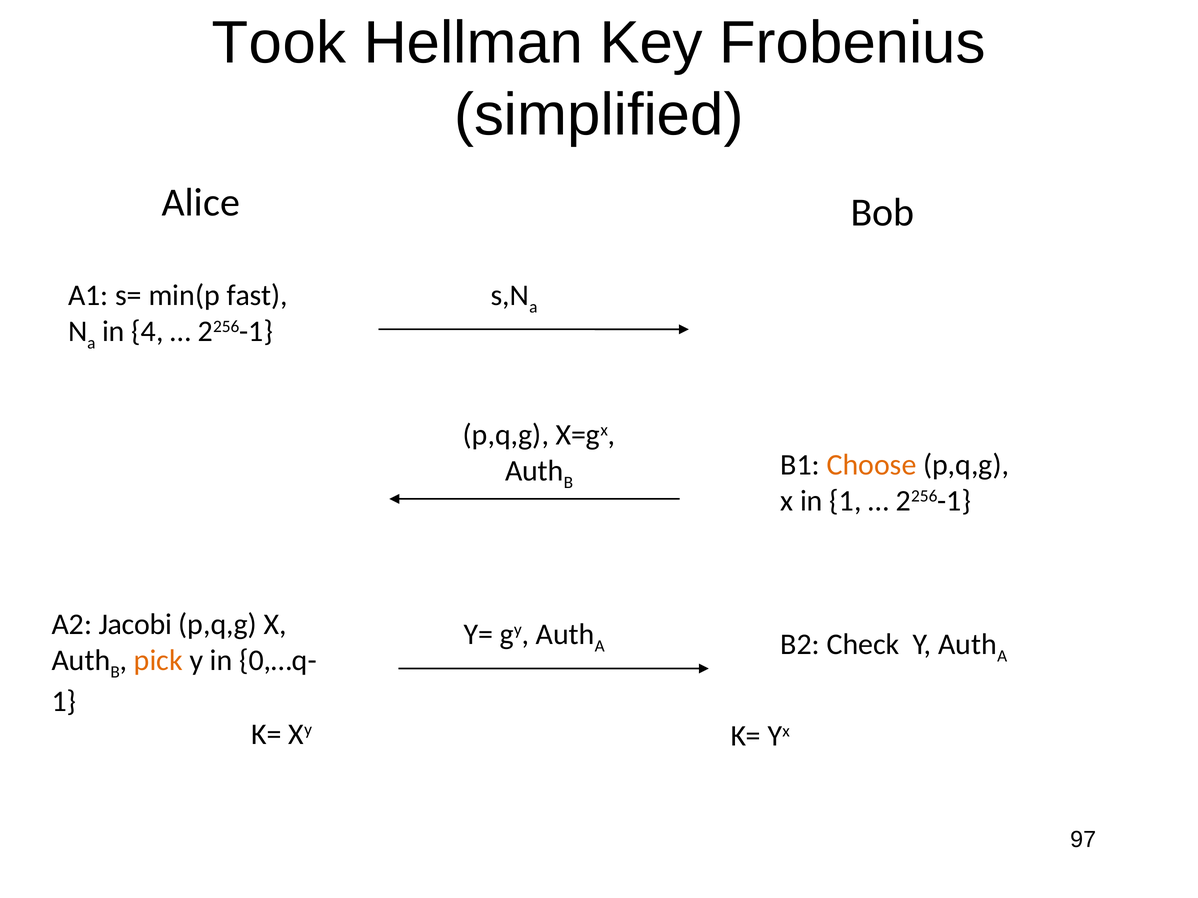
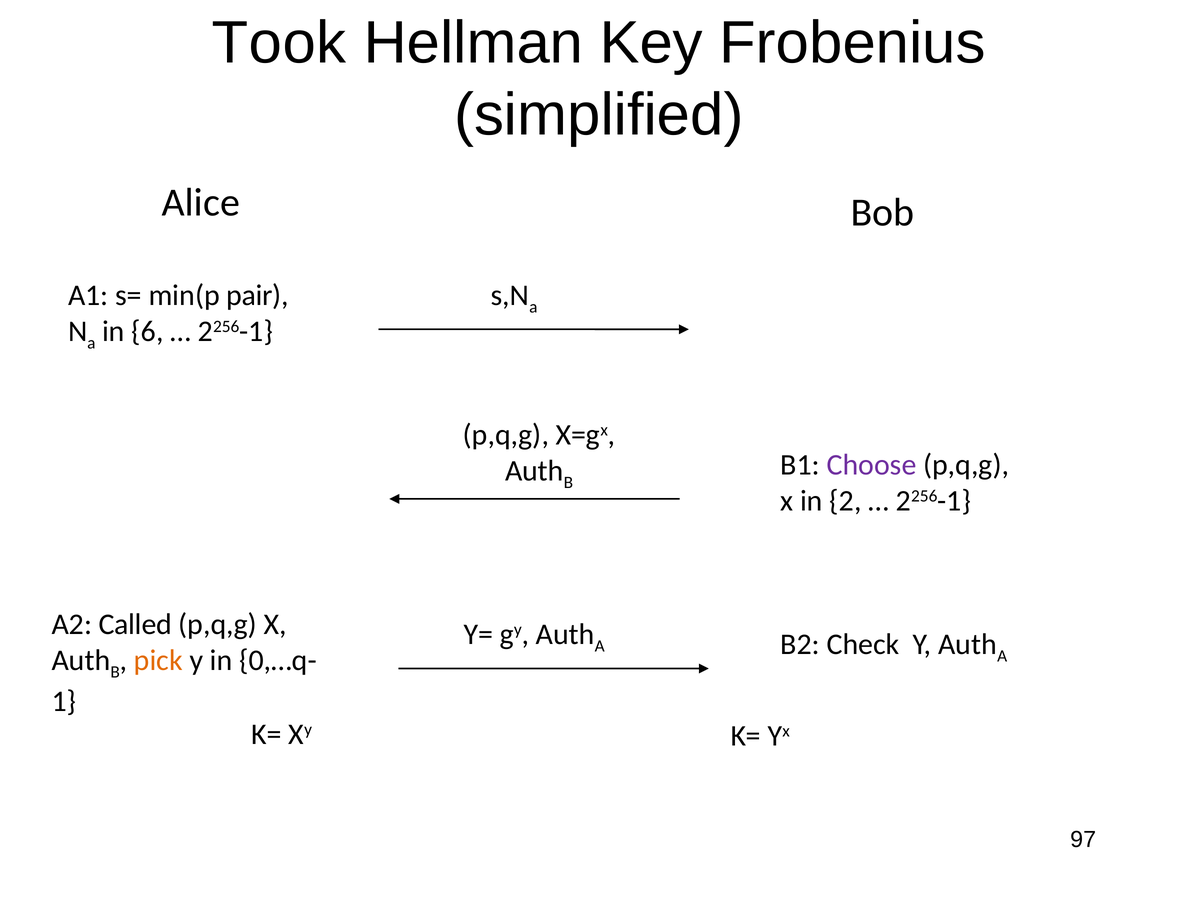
fast: fast -> pair
4: 4 -> 6
Choose colour: orange -> purple
in 1: 1 -> 2
Jacobi: Jacobi -> Called
